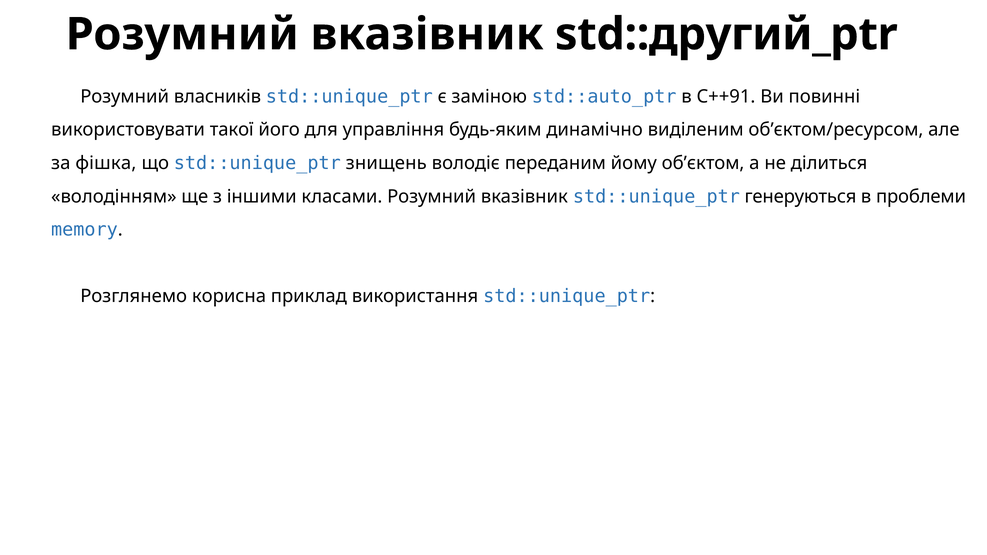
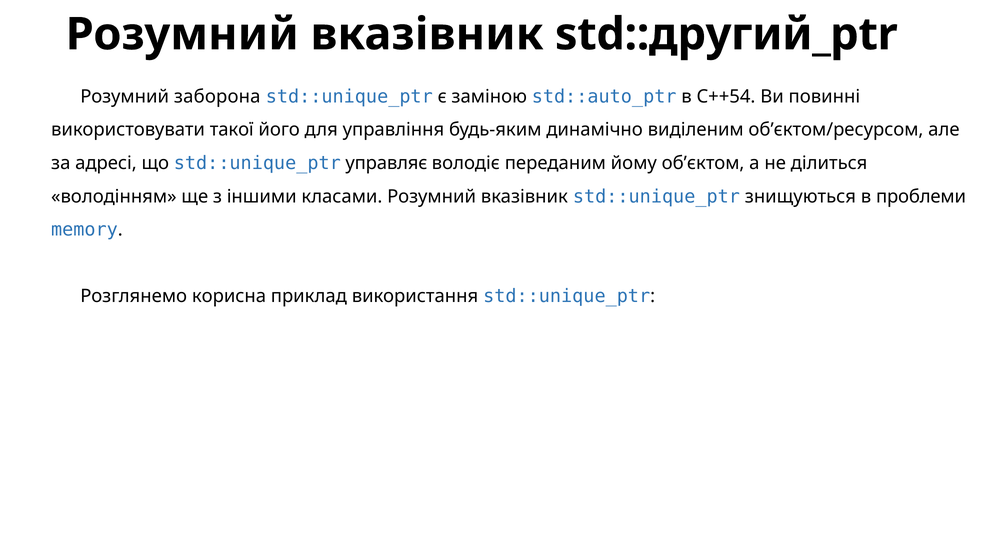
власників: власників -> заборона
C++91: C++91 -> C++54
фішка: фішка -> адресі
знищень: знищень -> управляє
генеруються: генеруються -> знищуються
